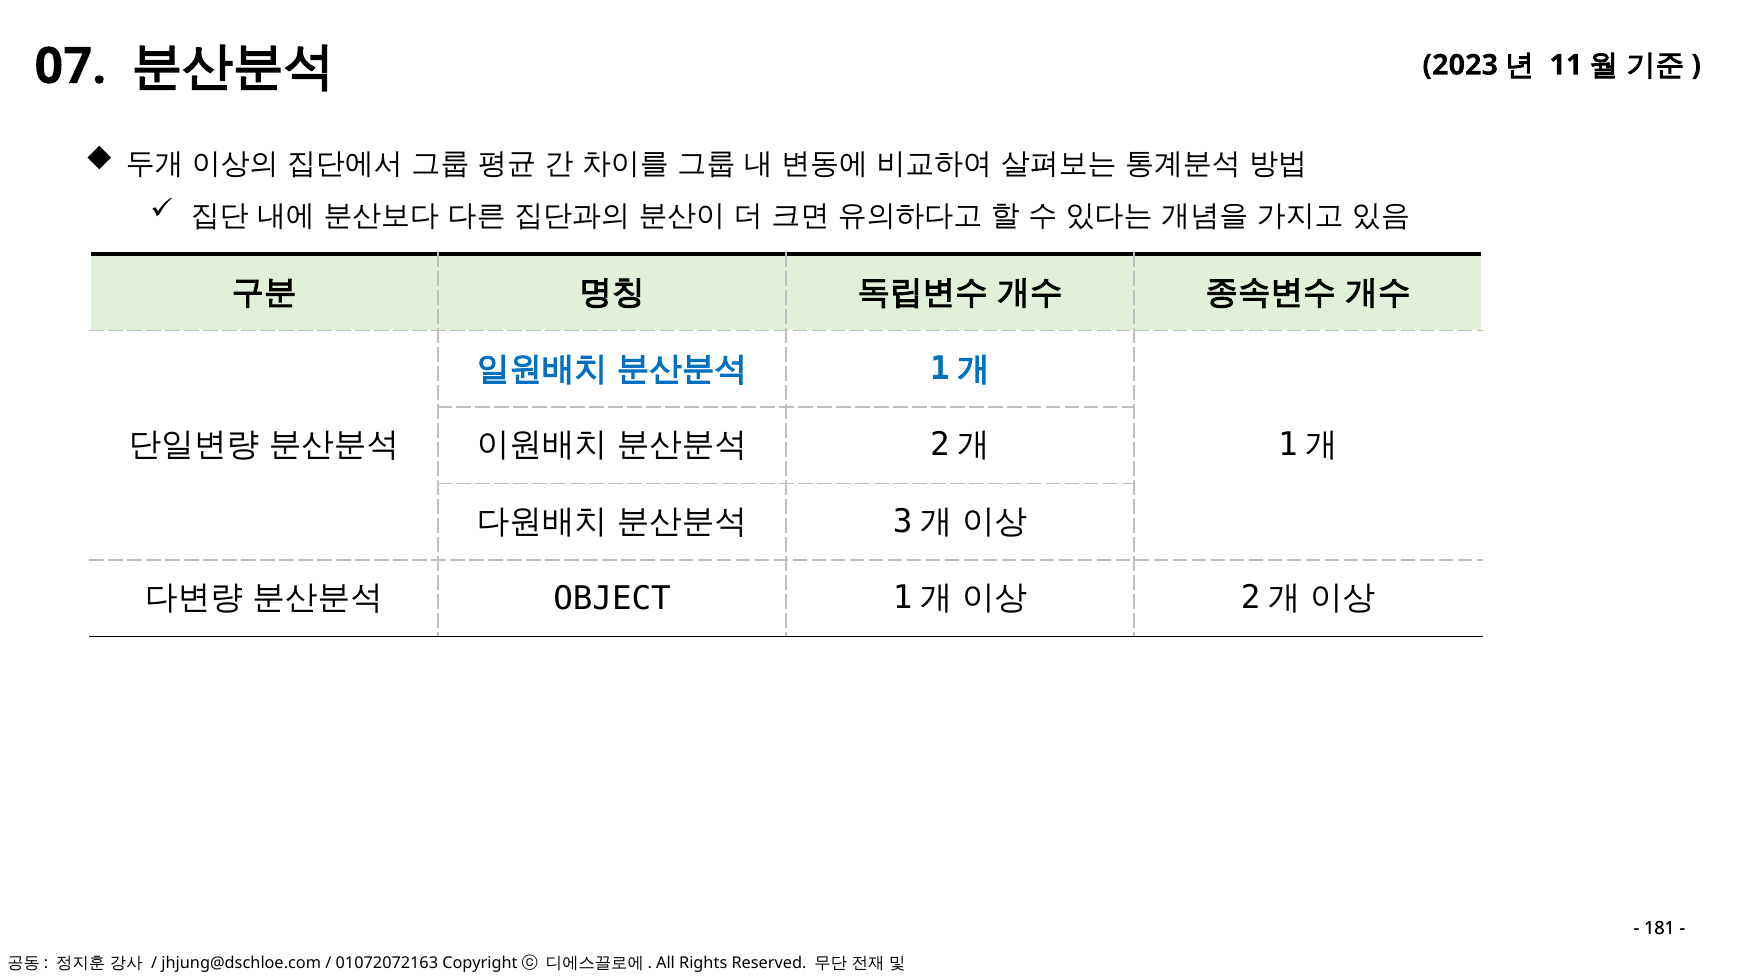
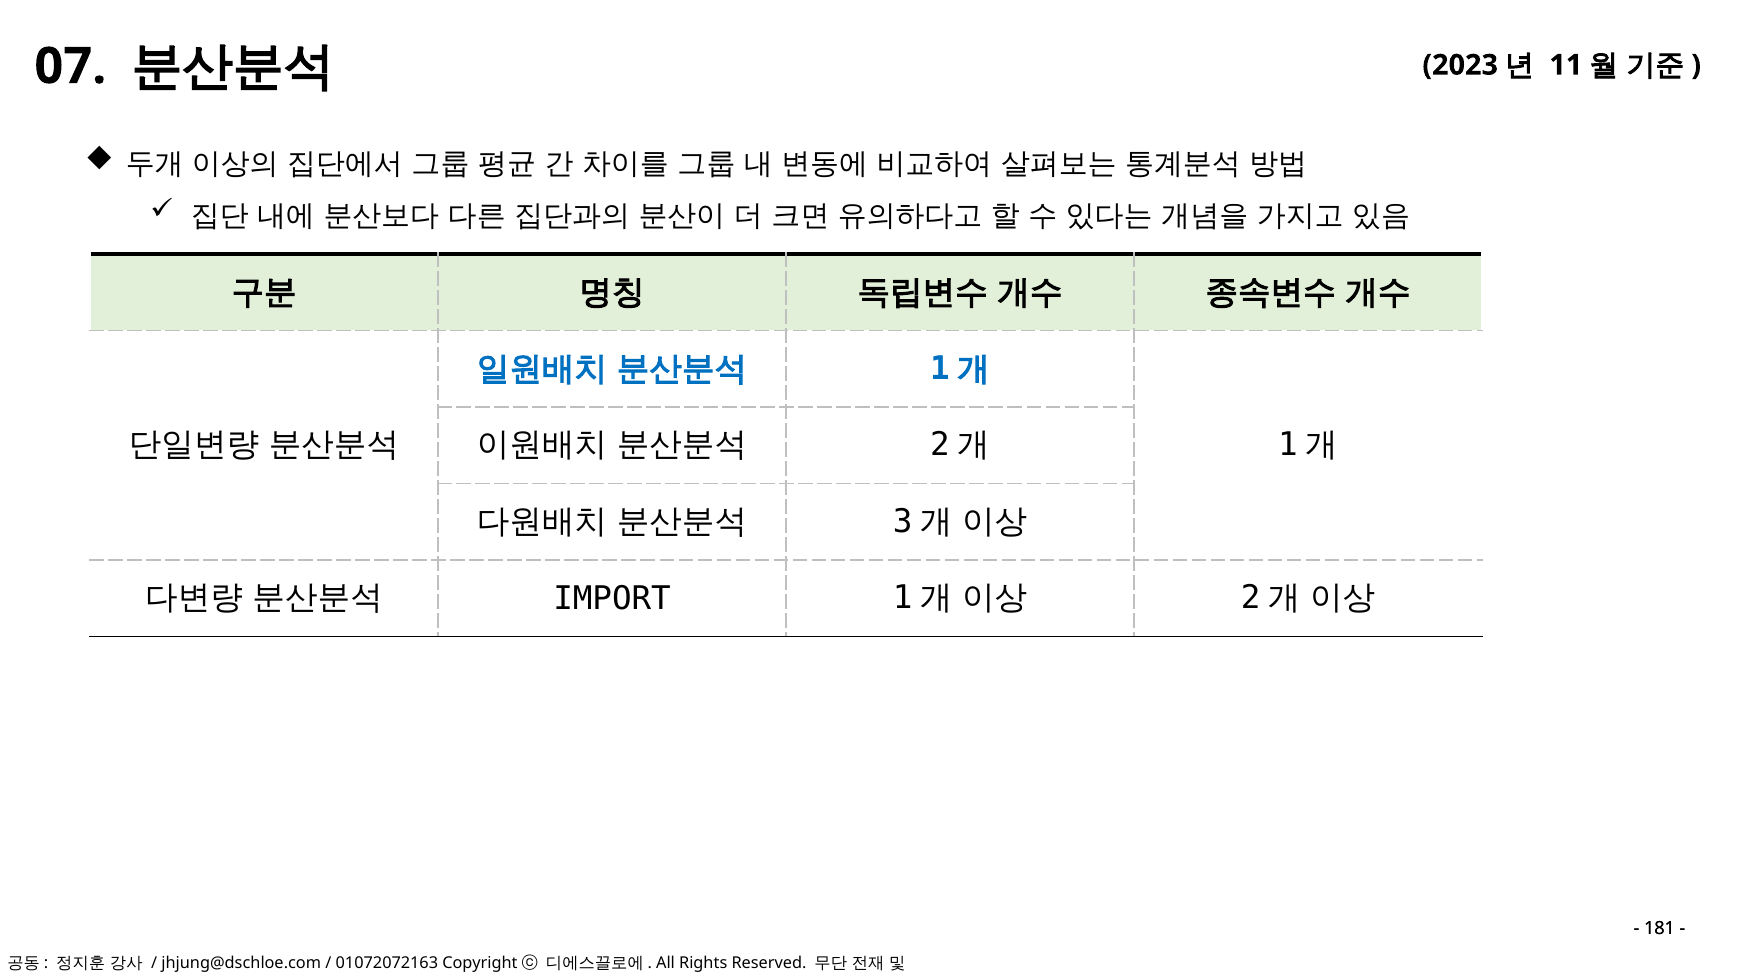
OBJECT: OBJECT -> IMPORT
